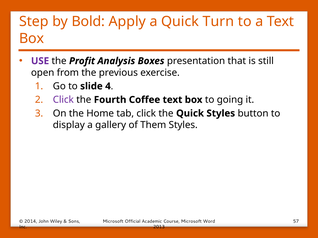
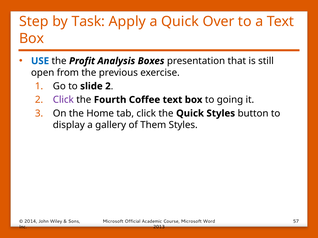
Bold: Bold -> Task
Turn: Turn -> Over
USE colour: purple -> blue
slide 4: 4 -> 2
